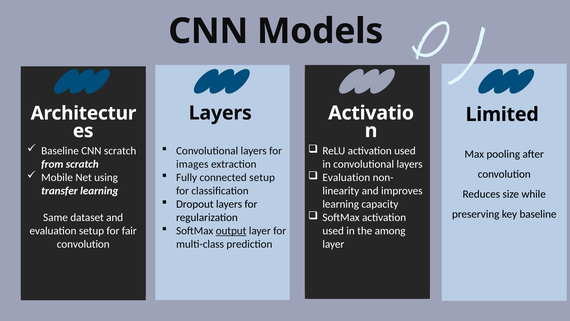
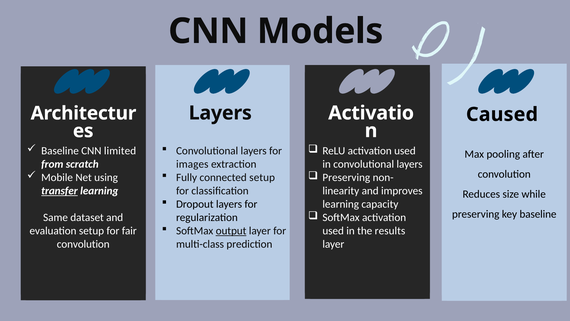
Limited: Limited -> Caused
CNN scratch: scratch -> limited
Evaluation at (346, 177): Evaluation -> Preserving
transfer underline: none -> present
among: among -> results
